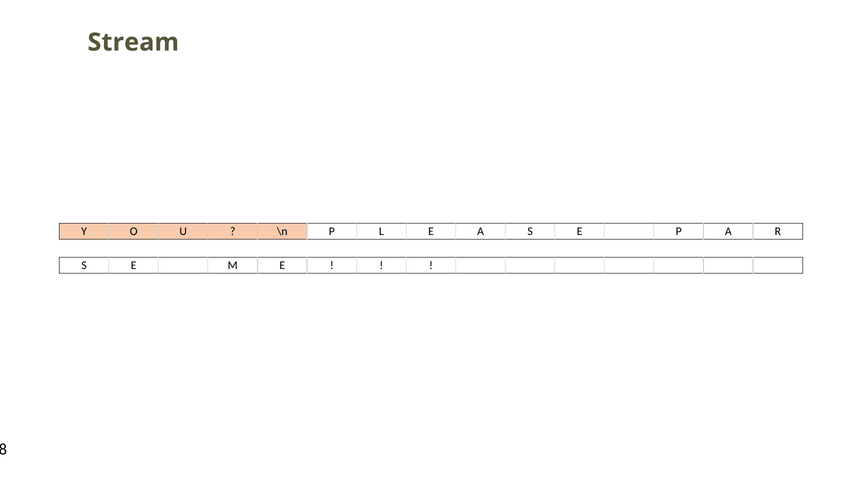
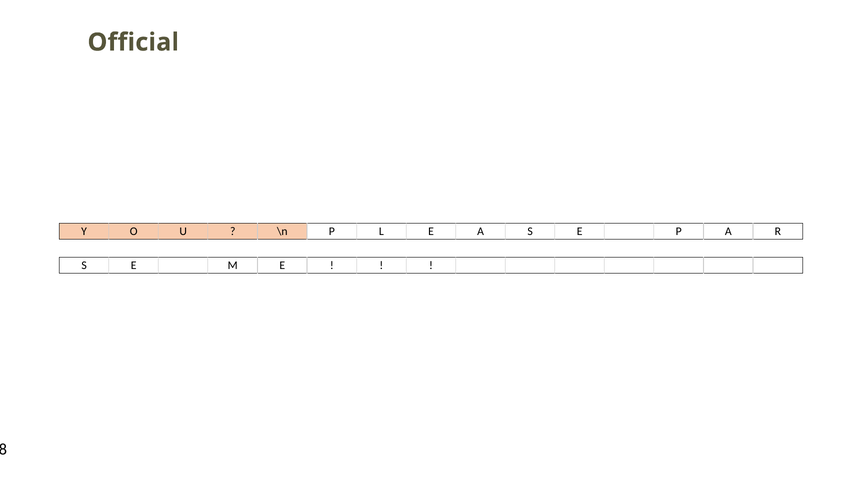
Stream: Stream -> Official
